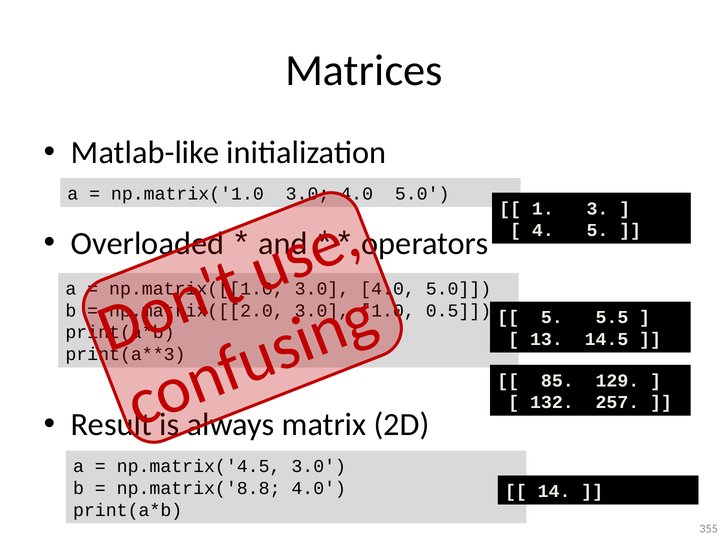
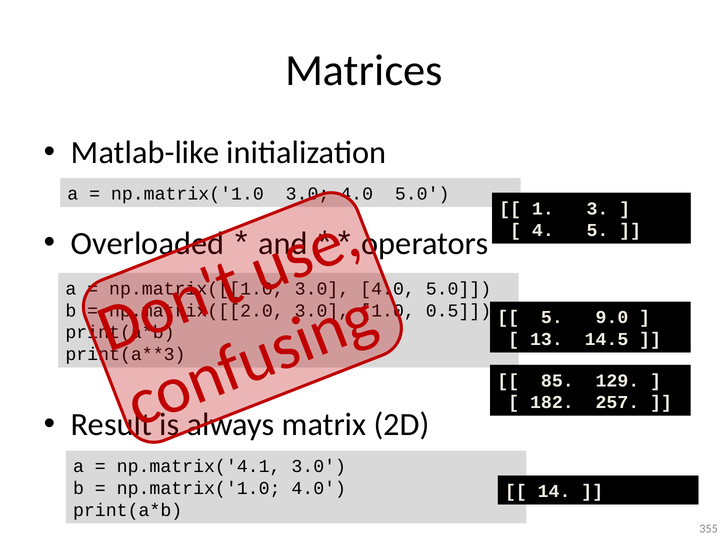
5.5: 5.5 -> 9.0
132: 132 -> 182
np.matrix('4.5: np.matrix('4.5 -> np.matrix('4.1
np.matrix('8.8 at (199, 488): np.matrix('8.8 -> np.matrix('1.0
